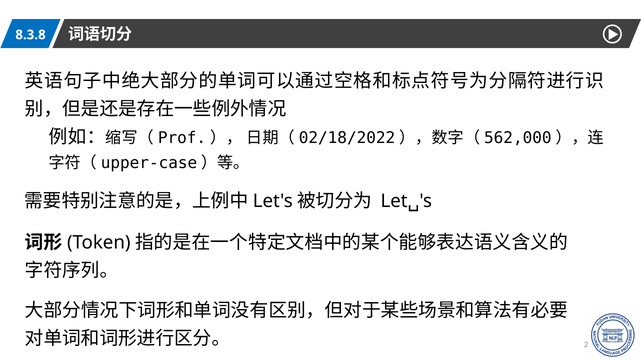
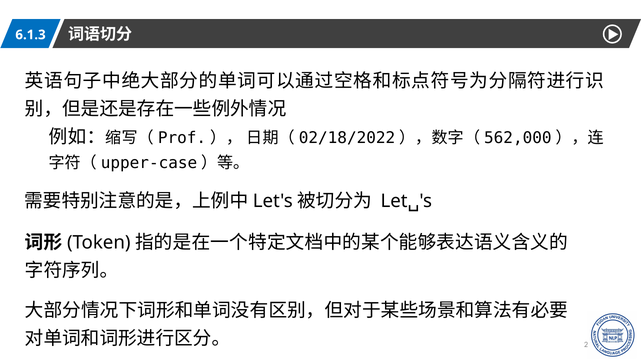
8.3.8: 8.3.8 -> 6.1.3
